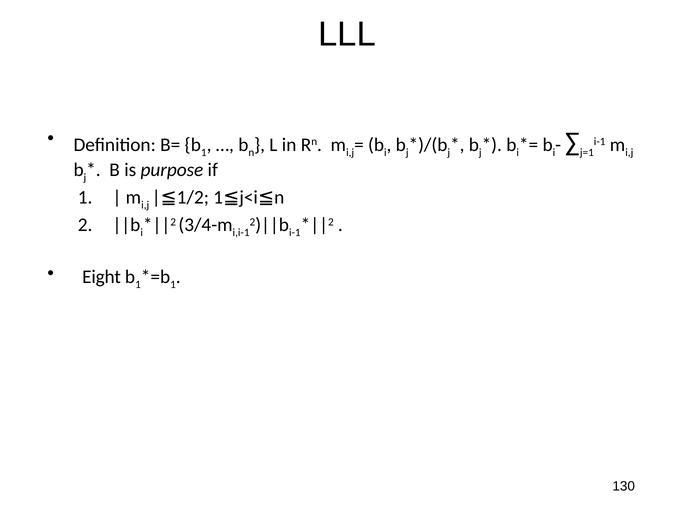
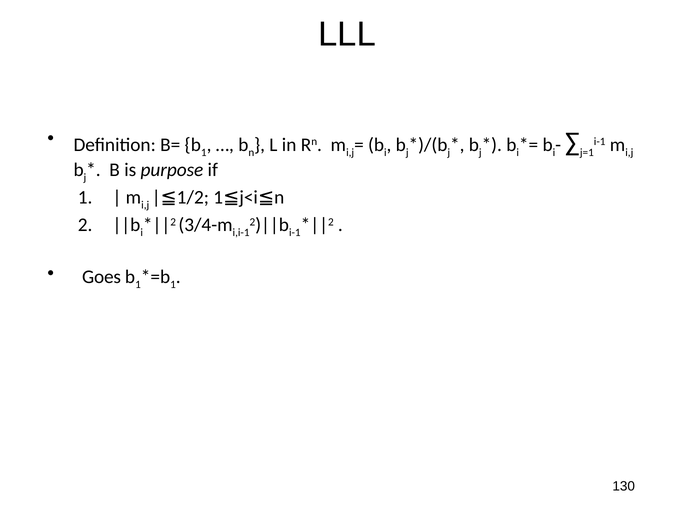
Eight: Eight -> Goes
